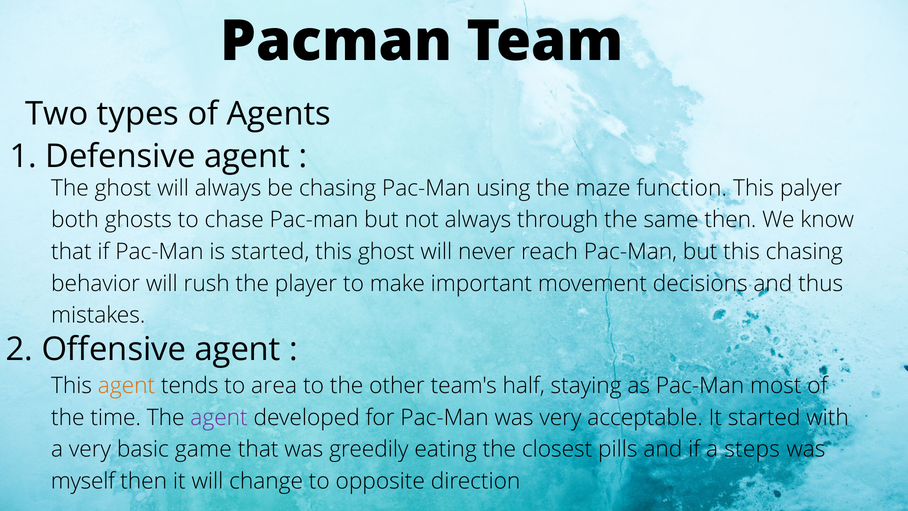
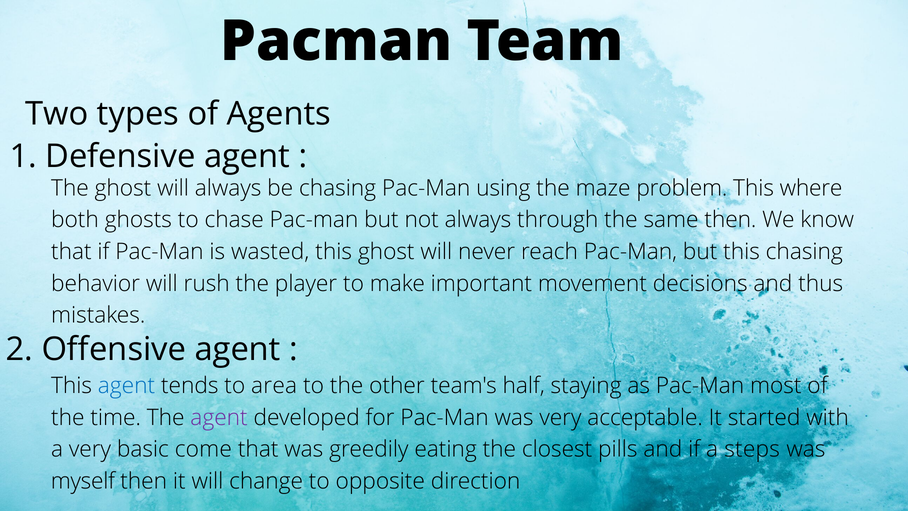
function: function -> problem
palyer: palyer -> where
is started: started -> wasted
agent at (126, 386) colour: orange -> blue
game: game -> come
